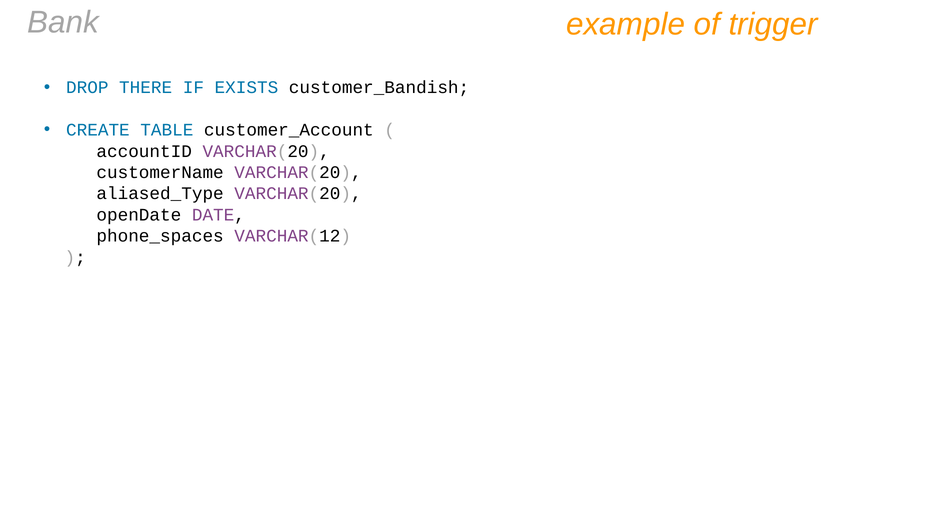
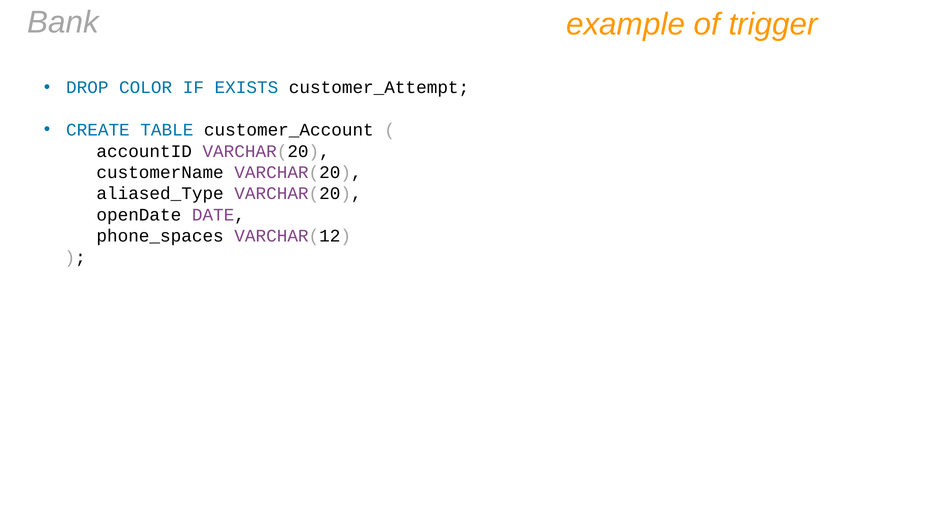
THERE: THERE -> COLOR
customer_Bandish: customer_Bandish -> customer_Attempt
